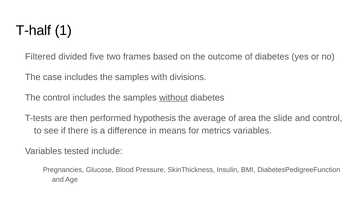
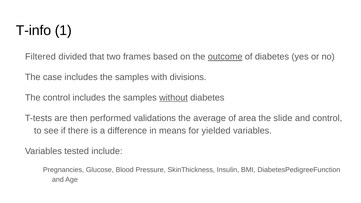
T-half: T-half -> T-info
five: five -> that
outcome underline: none -> present
hypothesis: hypothesis -> validations
metrics: metrics -> yielded
